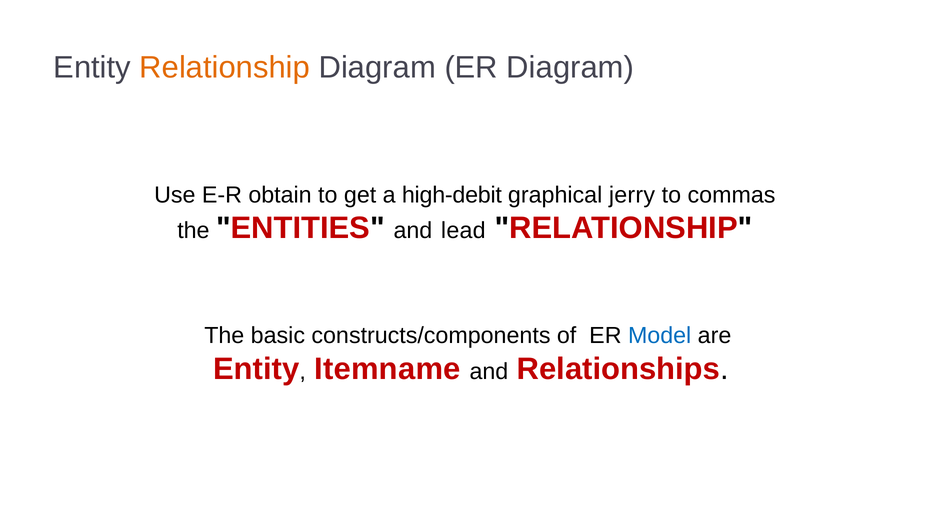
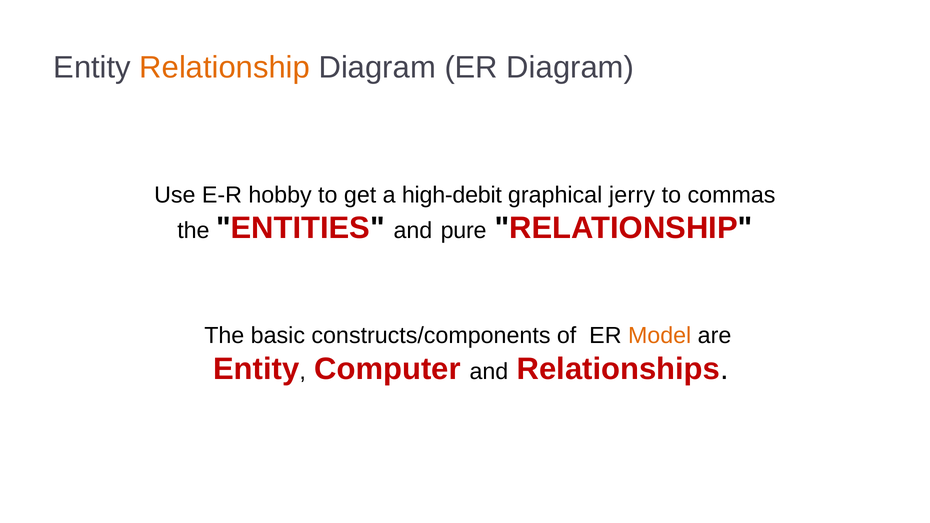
obtain: obtain -> hobby
lead: lead -> pure
Model colour: blue -> orange
Itemname: Itemname -> Computer
